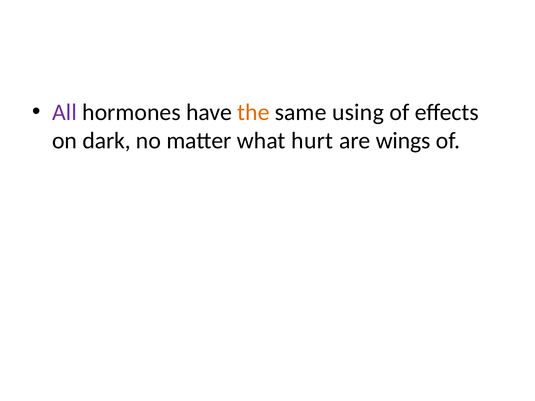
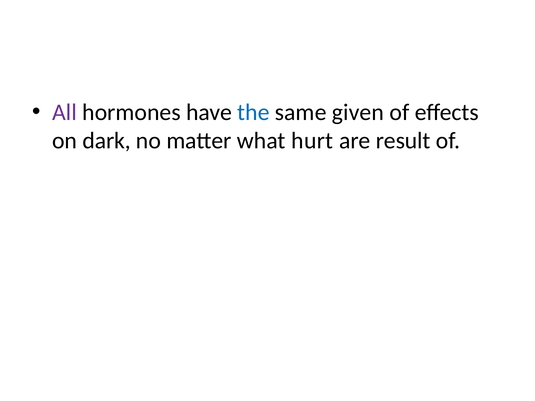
the colour: orange -> blue
using: using -> given
wings: wings -> result
